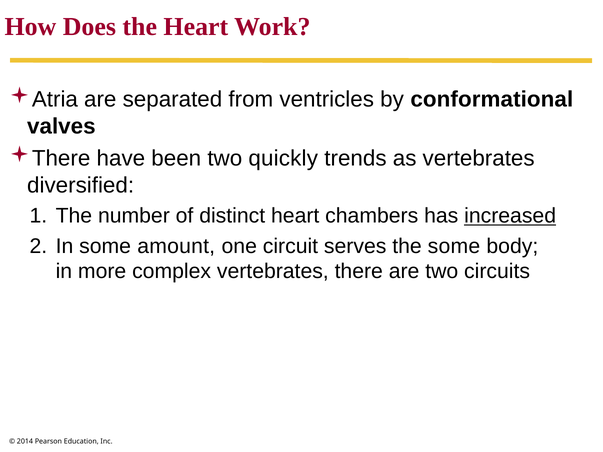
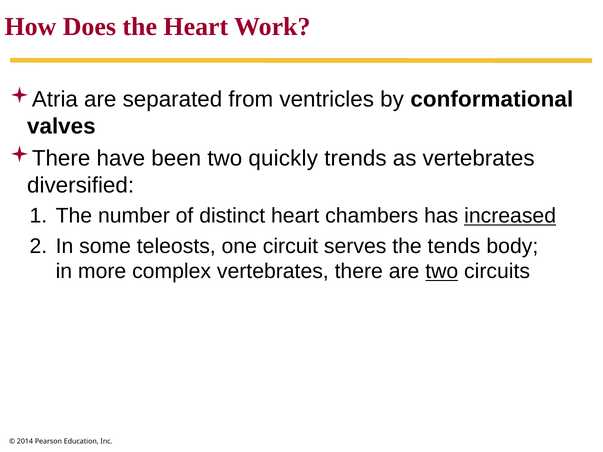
amount: amount -> teleosts
the some: some -> tends
two at (442, 272) underline: none -> present
